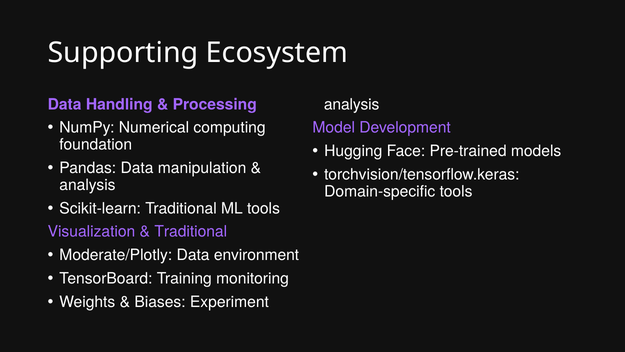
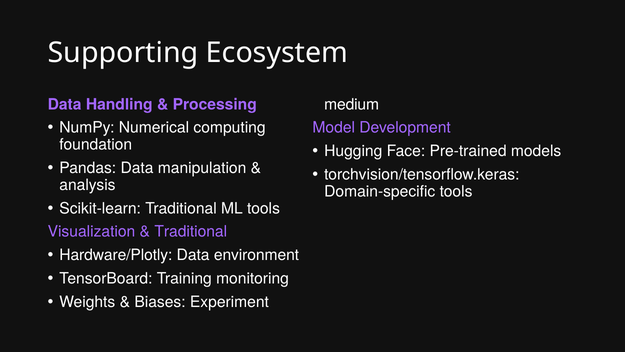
analysis at (352, 104): analysis -> medium
Moderate/Plotly: Moderate/Plotly -> Hardware/Plotly
